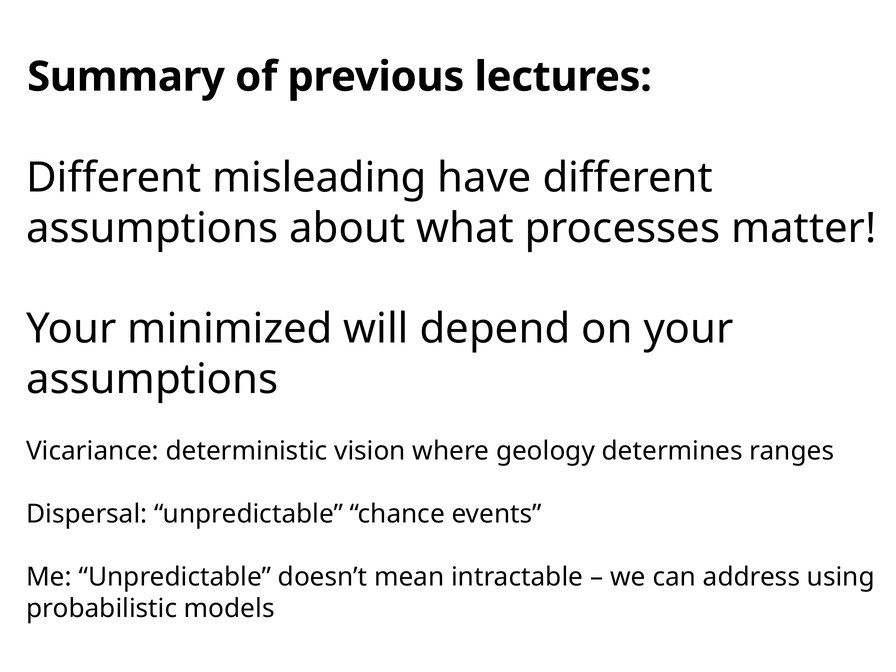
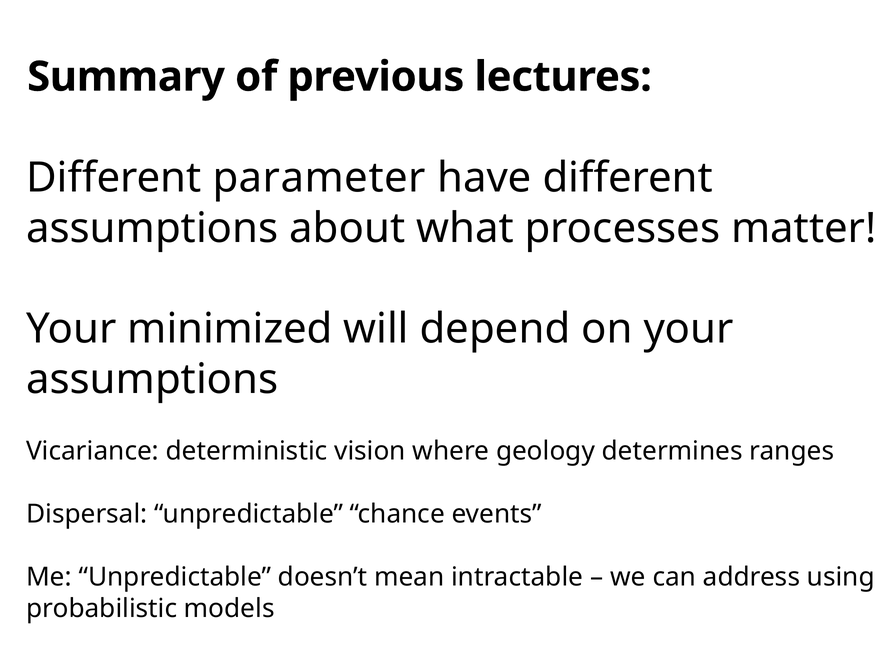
misleading: misleading -> parameter
